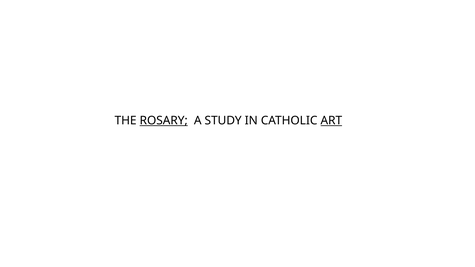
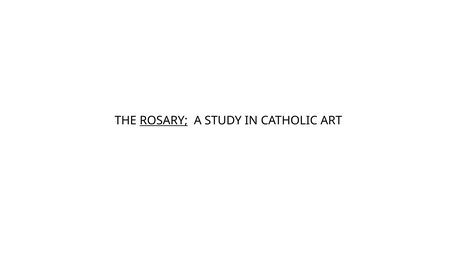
ART underline: present -> none
